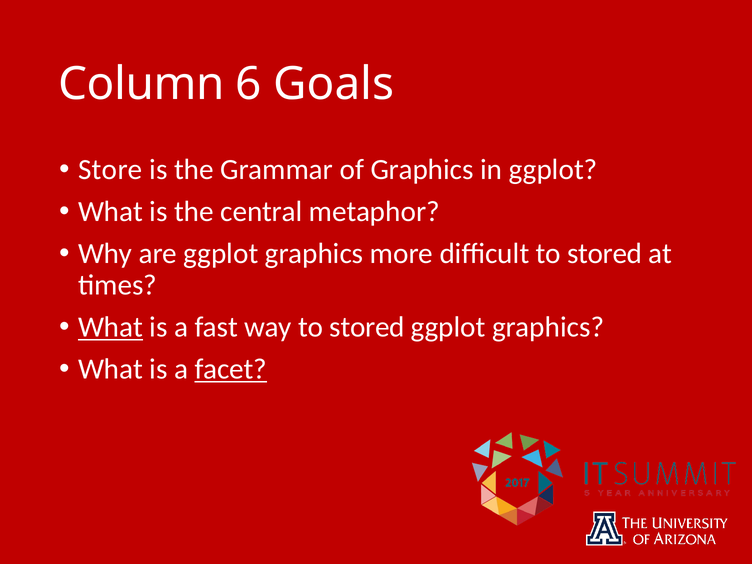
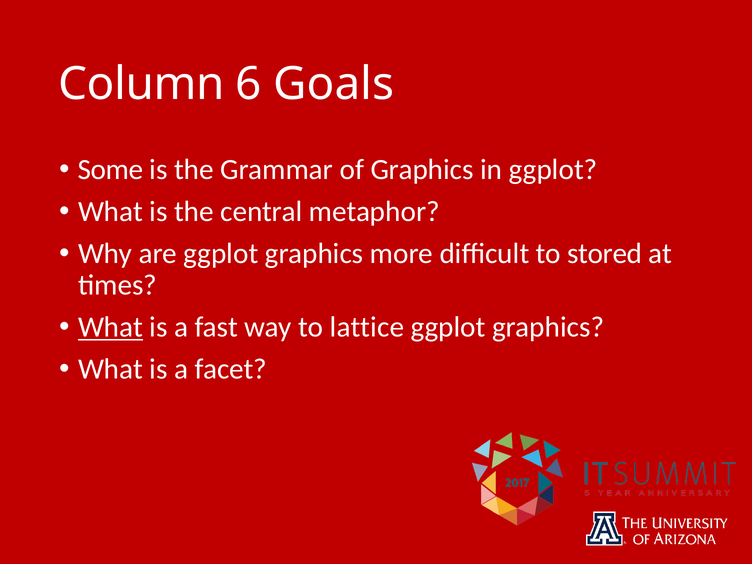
Store: Store -> Some
way to stored: stored -> lattice
facet underline: present -> none
